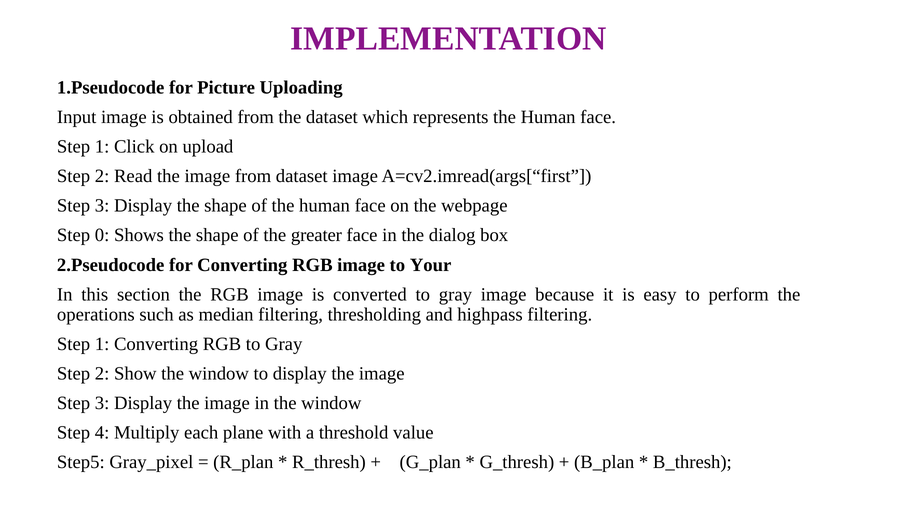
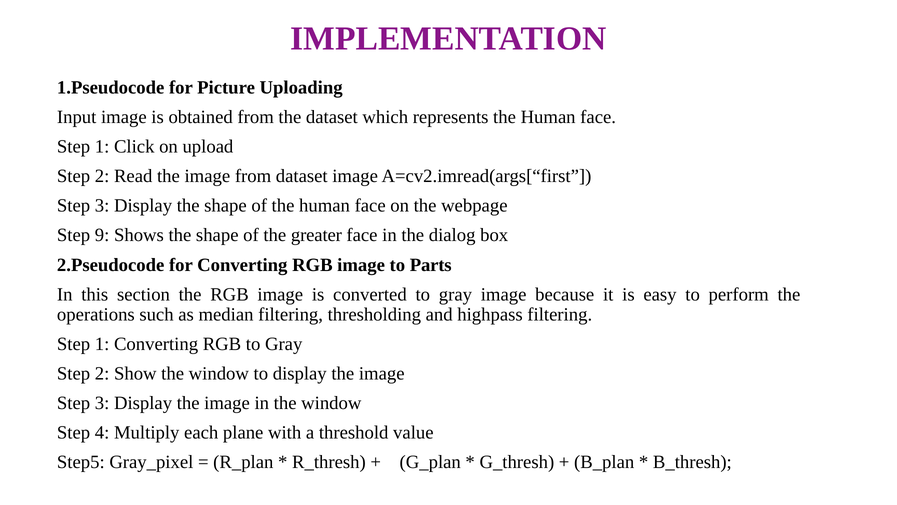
0: 0 -> 9
Your: Your -> Parts
